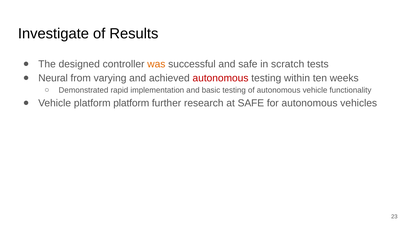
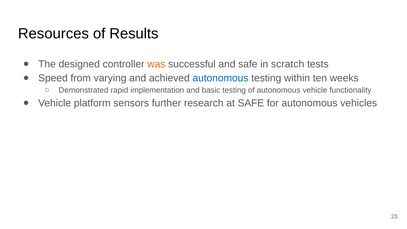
Investigate: Investigate -> Resources
Neural: Neural -> Speed
autonomous at (220, 78) colour: red -> blue
platform platform: platform -> sensors
